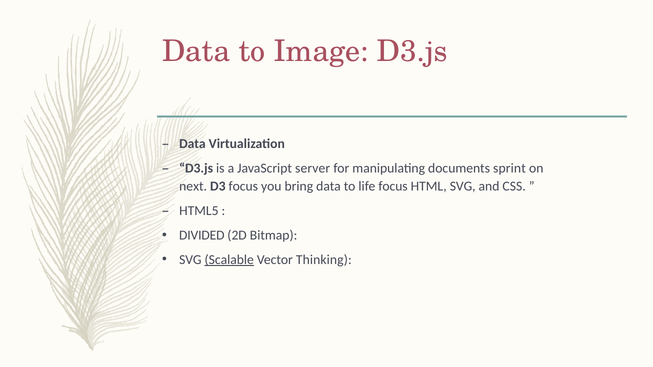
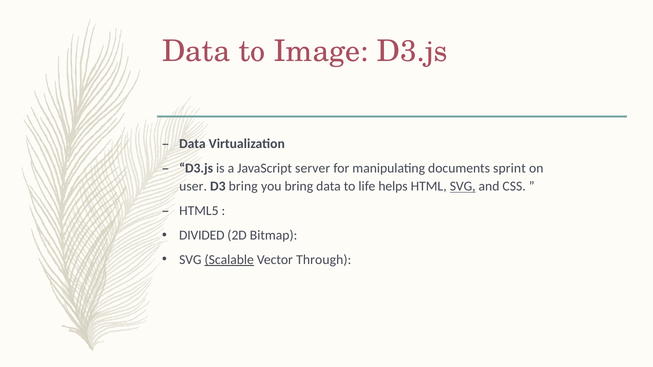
next: next -> user
D3 focus: focus -> bring
life focus: focus -> helps
SVG at (463, 187) underline: none -> present
Thinking: Thinking -> Through
